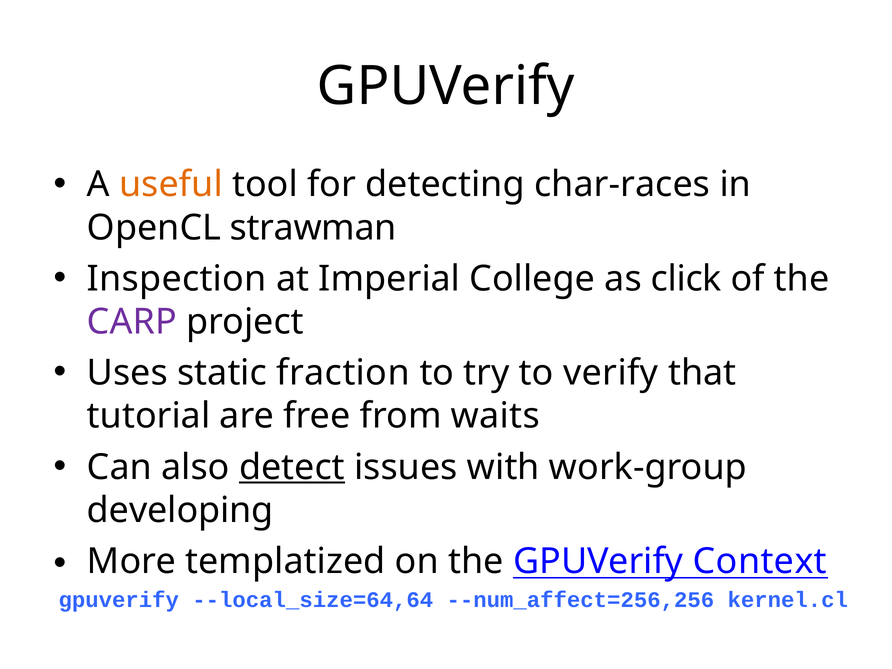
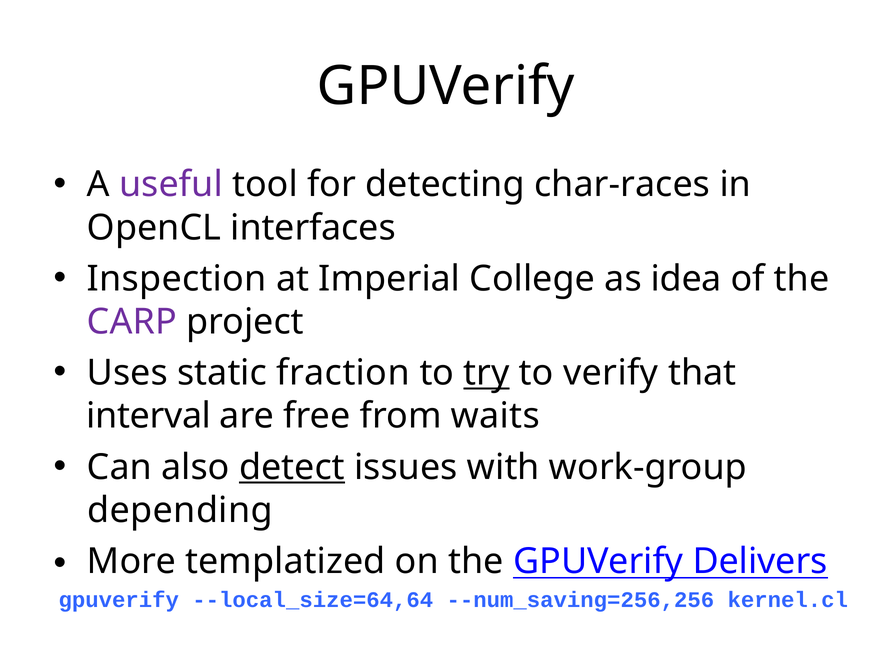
useful colour: orange -> purple
strawman: strawman -> interfaces
click: click -> idea
try underline: none -> present
tutorial: tutorial -> interval
developing: developing -> depending
Context: Context -> Delivers
--num_affect=256,256: --num_affect=256,256 -> --num_saving=256,256
